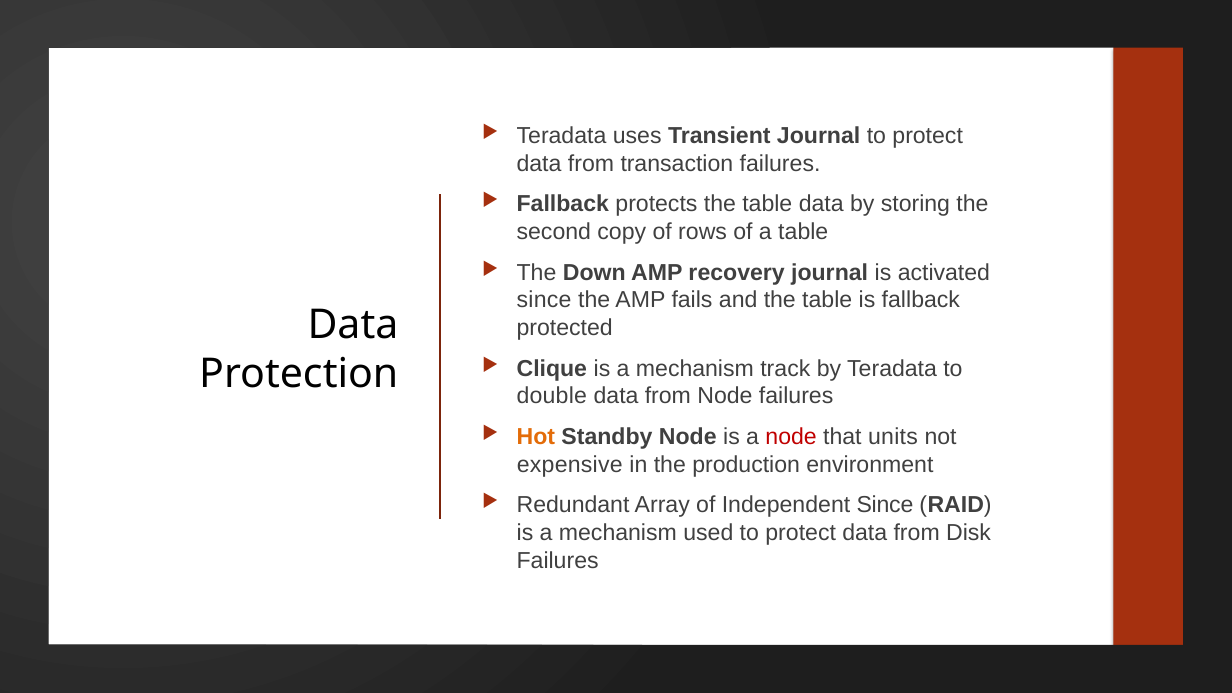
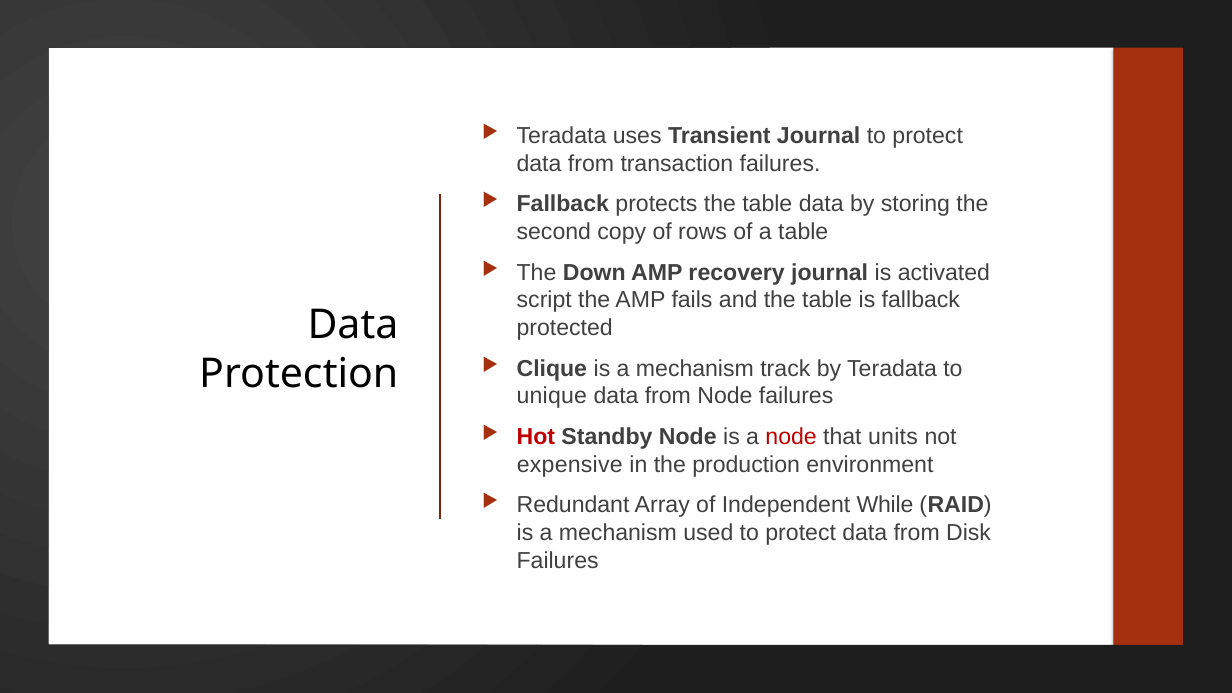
since at (544, 300): since -> script
double: double -> unique
Hot colour: orange -> red
Independent Since: Since -> While
